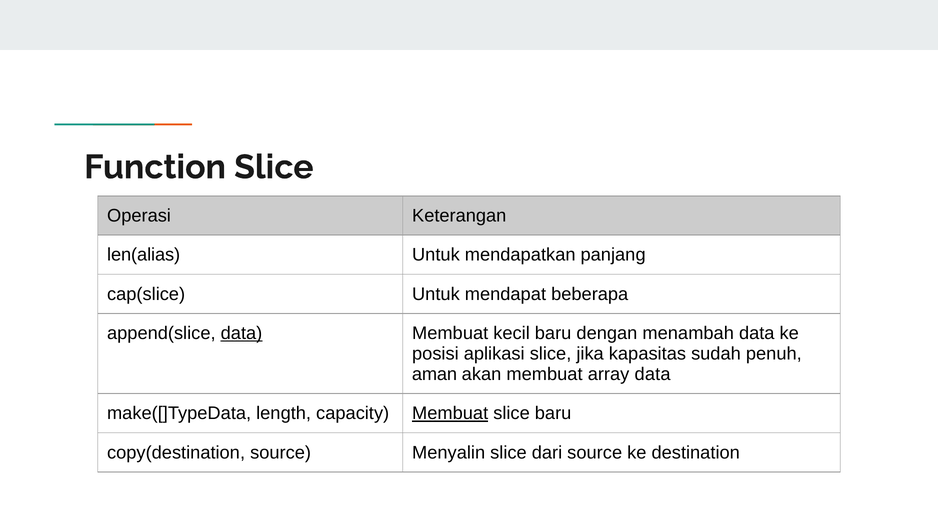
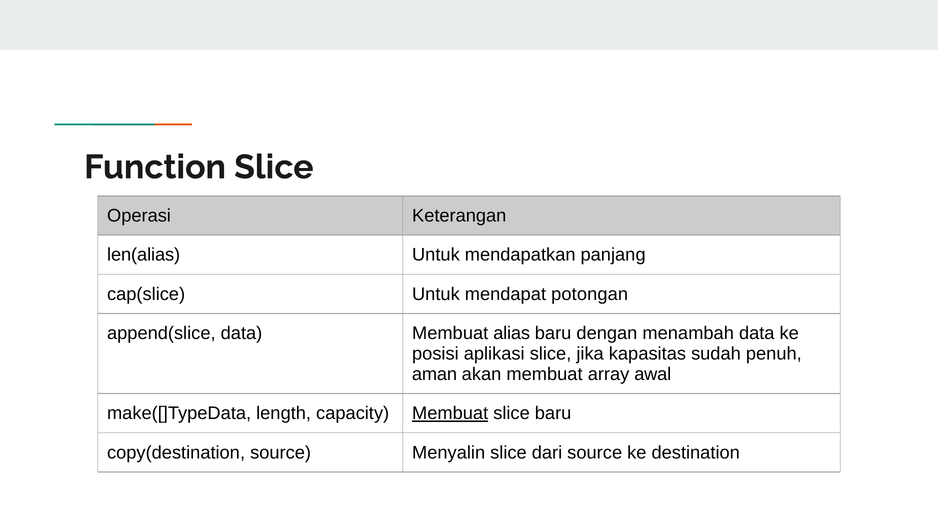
beberapa: beberapa -> potongan
data at (242, 334) underline: present -> none
kecil: kecil -> alias
array data: data -> awal
